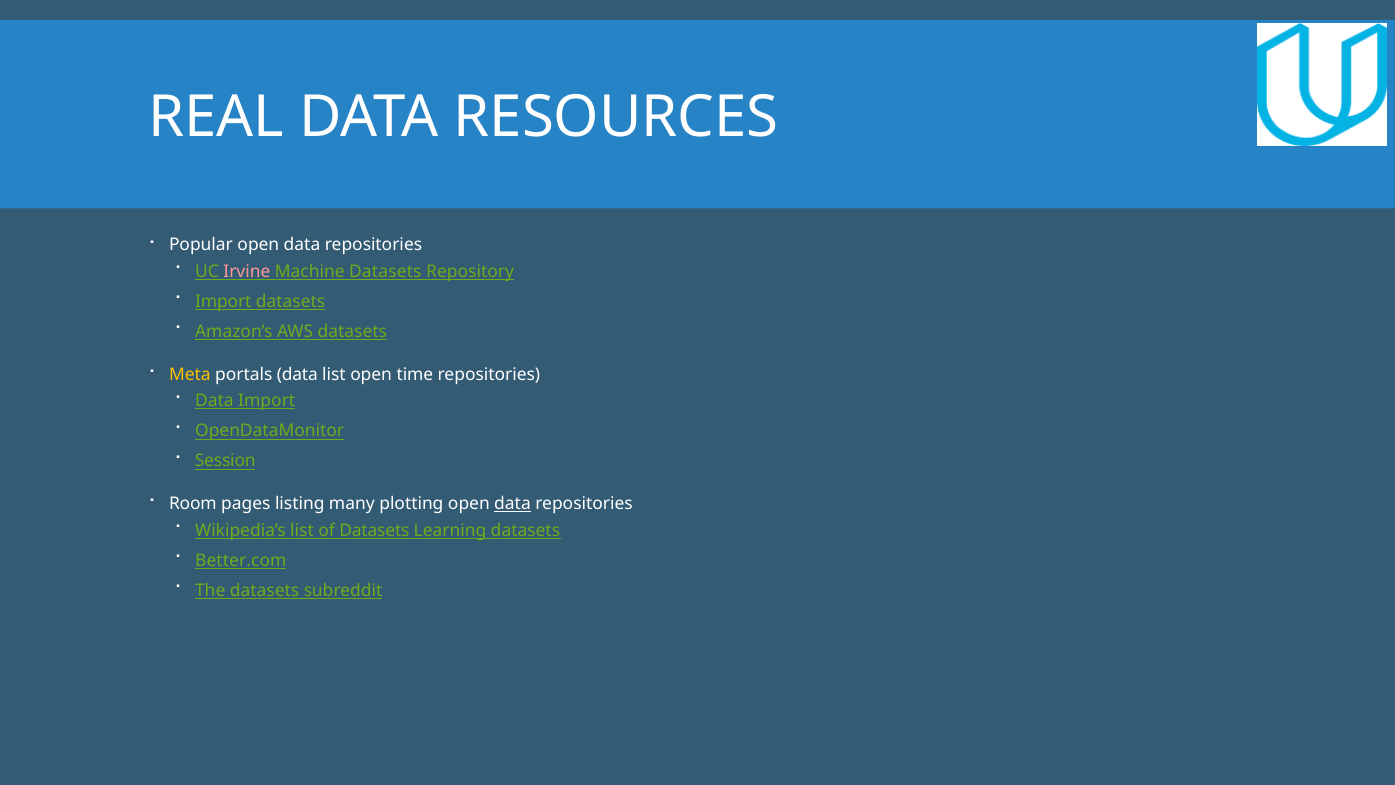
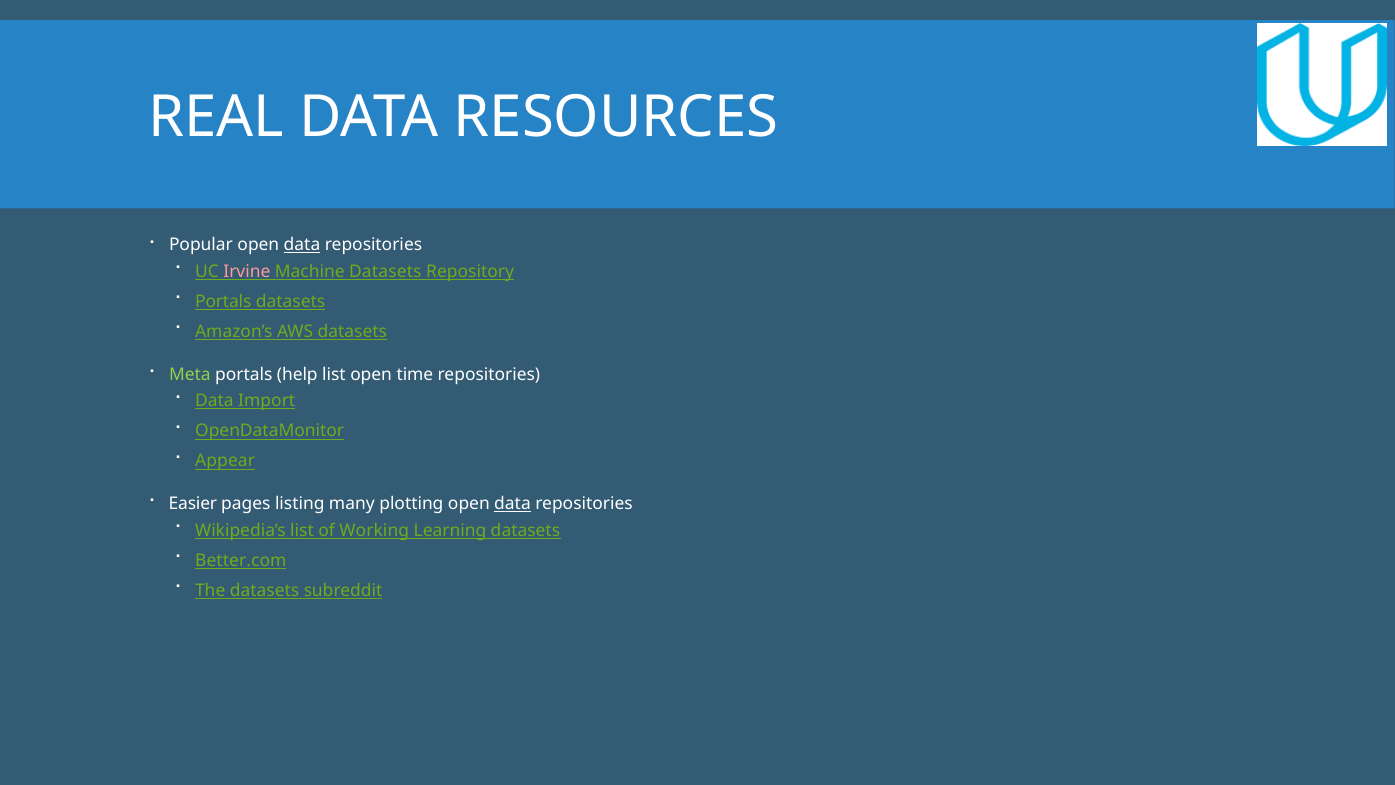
data at (302, 245) underline: none -> present
Import at (223, 301): Import -> Portals
Meta colour: yellow -> light green
portals data: data -> help
Session: Session -> Appear
Room: Room -> Easier
of Datasets: Datasets -> Working
